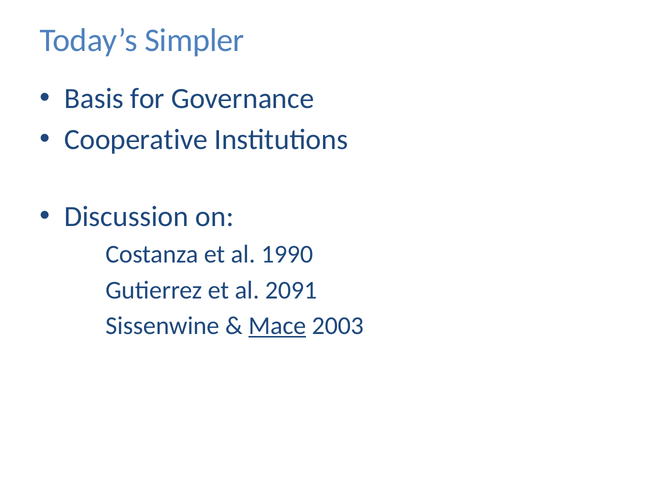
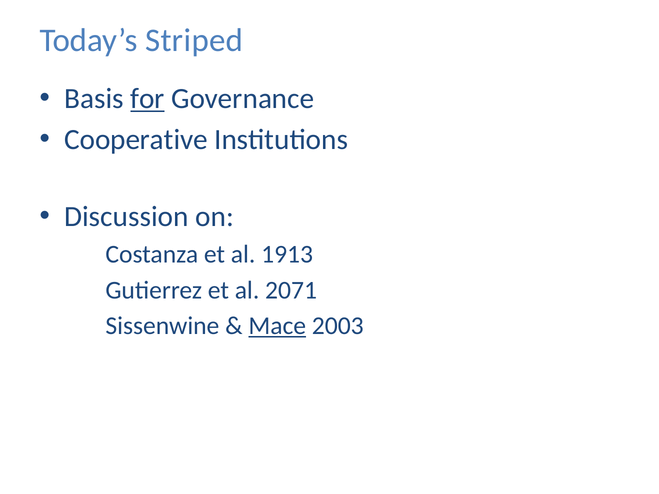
Simpler: Simpler -> Striped
for underline: none -> present
1990: 1990 -> 1913
2091: 2091 -> 2071
